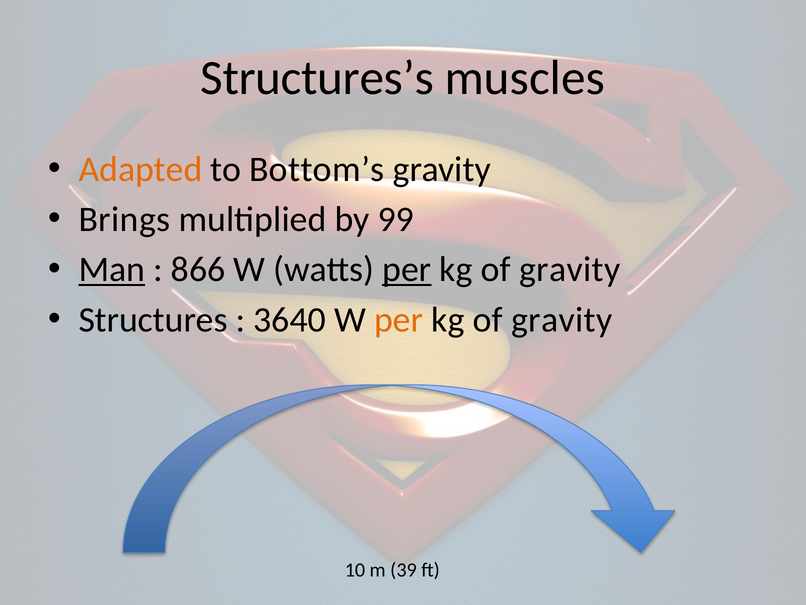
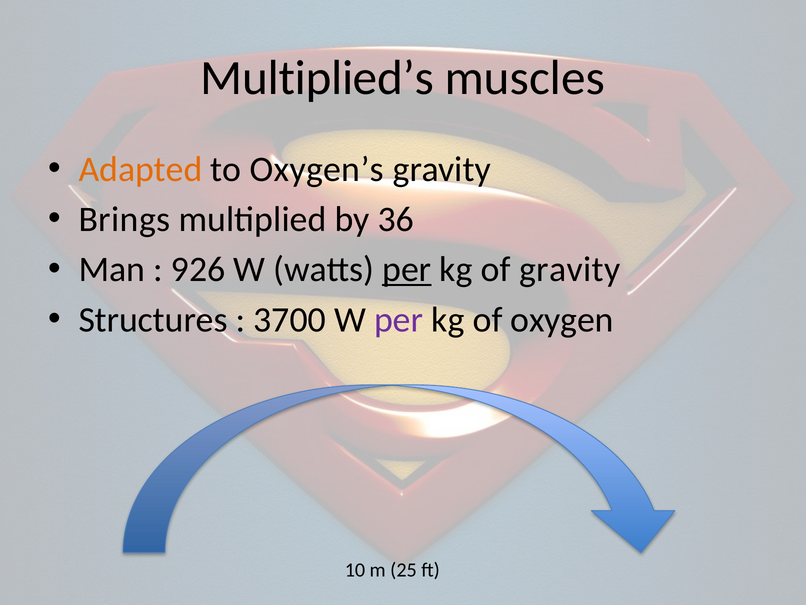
Structures’s: Structures’s -> Multiplied’s
Bottom’s: Bottom’s -> Oxygen’s
99: 99 -> 36
Man underline: present -> none
866: 866 -> 926
3640: 3640 -> 3700
per at (399, 320) colour: orange -> purple
gravity at (562, 320): gravity -> oxygen
39: 39 -> 25
